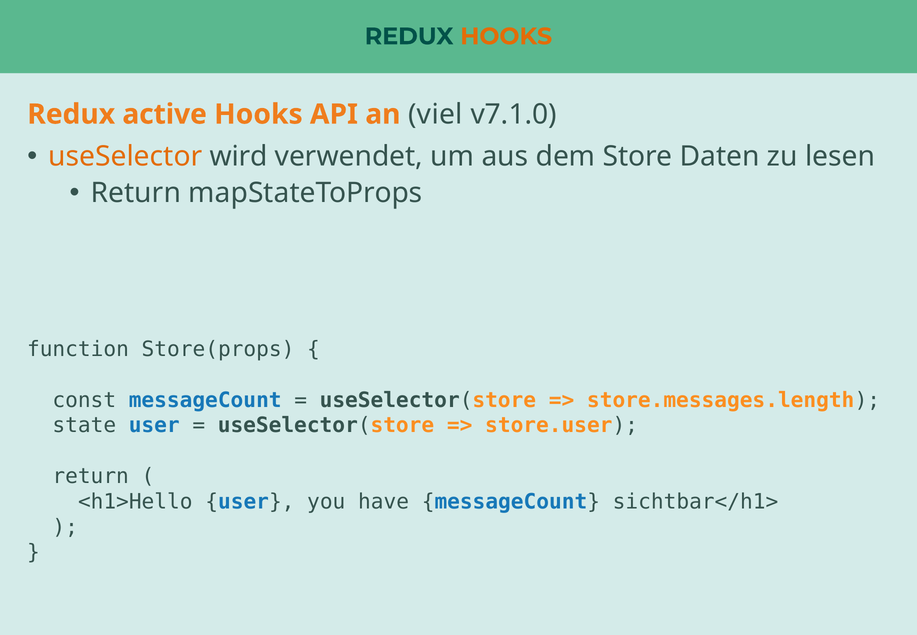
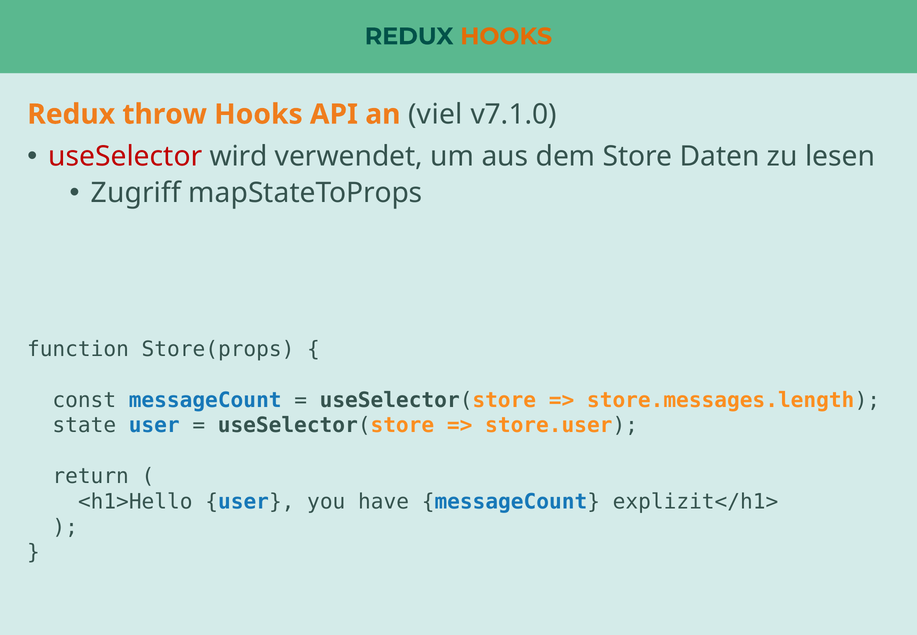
active: active -> throw
useSelector colour: orange -> red
Return at (136, 193): Return -> Zugriff
sichtbar</h1>: sichtbar</h1> -> explizit</h1>
